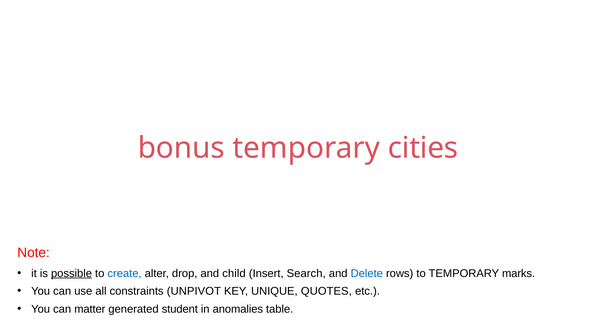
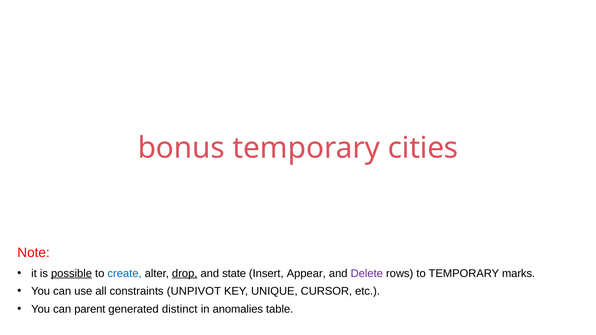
drop underline: none -> present
child: child -> state
Search: Search -> Appear
Delete colour: blue -> purple
QUOTES: QUOTES -> CURSOR
matter: matter -> parent
student: student -> distinct
